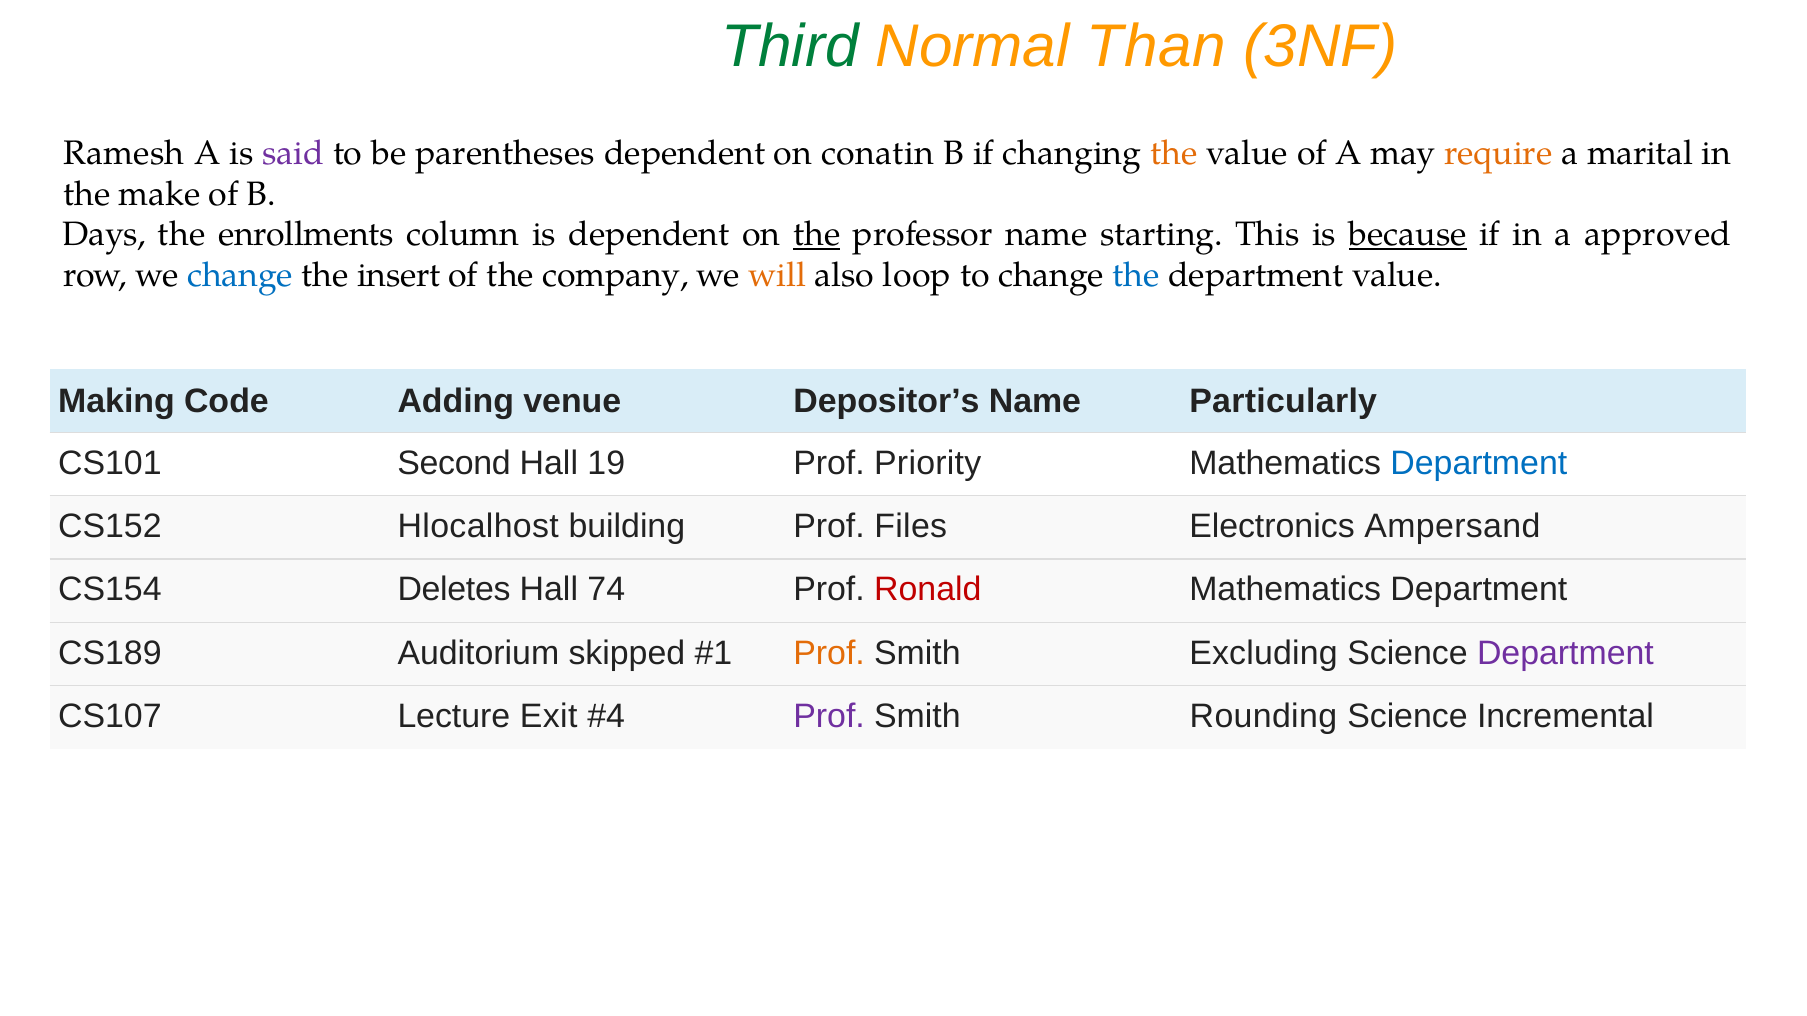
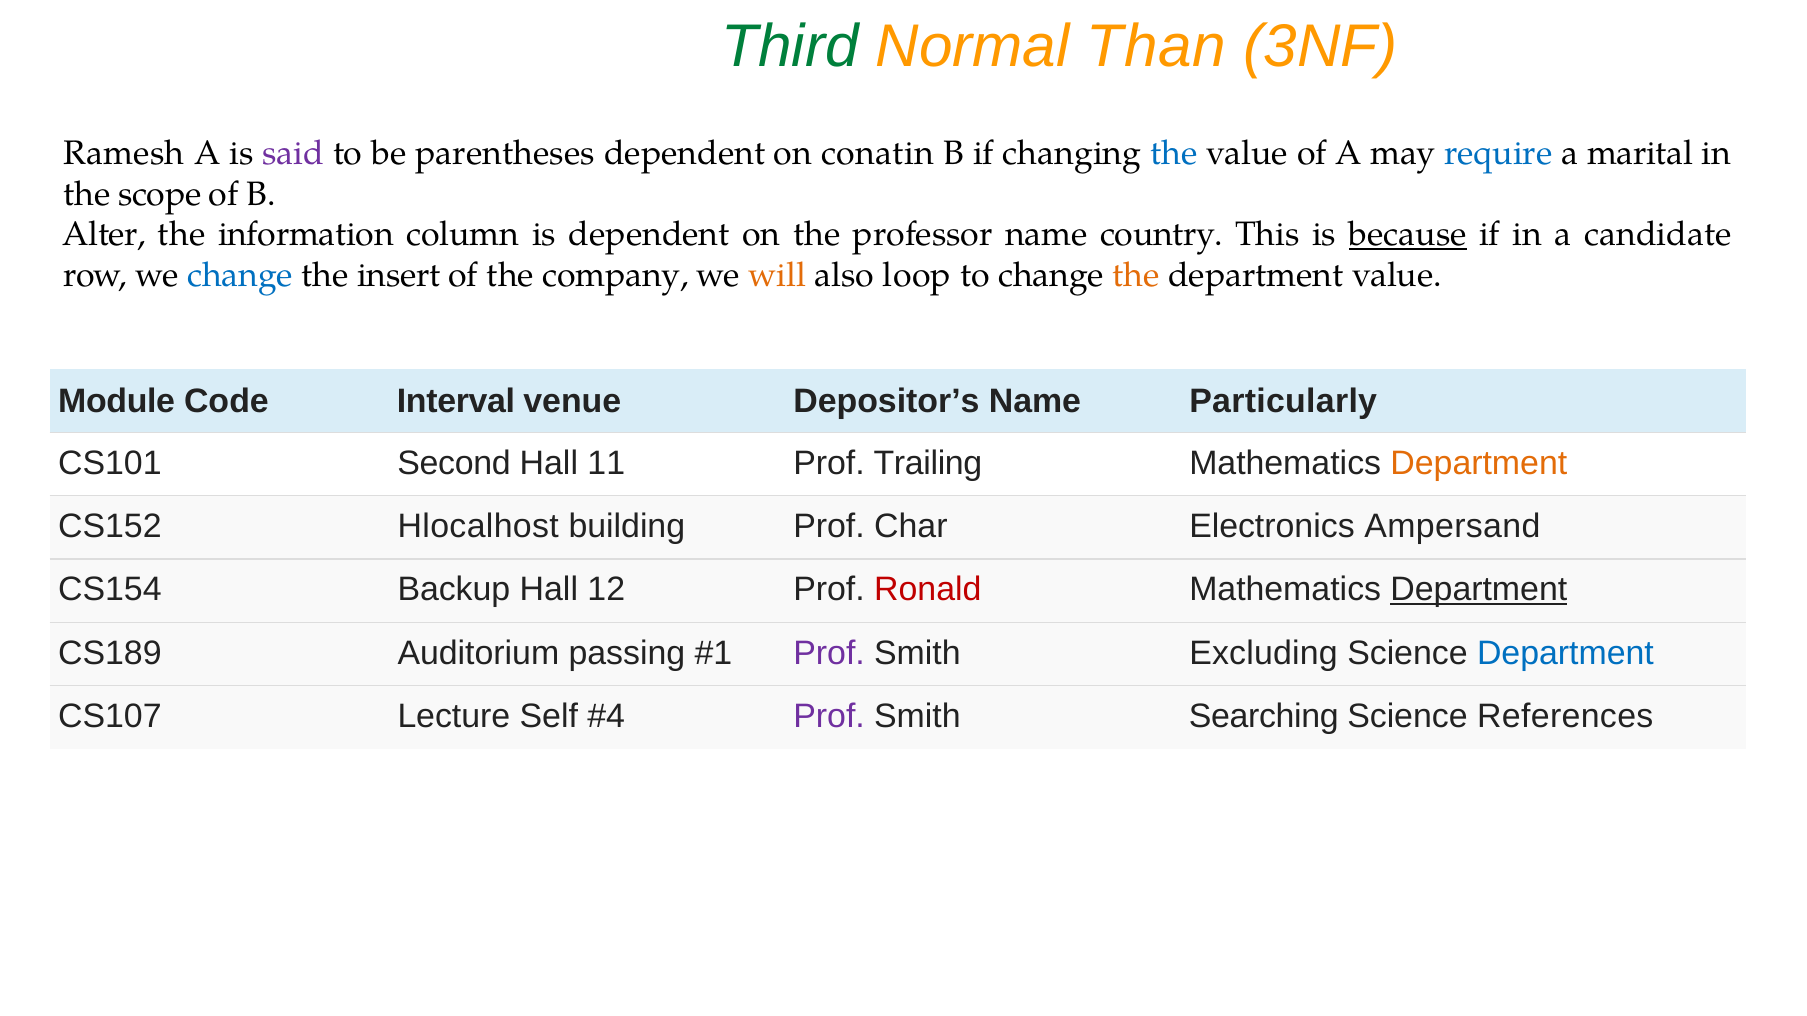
the at (1174, 154) colour: orange -> blue
require colour: orange -> blue
make: make -> scope
Days: Days -> Alter
enrollments: enrollments -> information
the at (817, 235) underline: present -> none
starting: starting -> country
approved: approved -> candidate
the at (1136, 276) colour: blue -> orange
Making: Making -> Module
Adding: Adding -> Interval
19: 19 -> 11
Priority: Priority -> Trailing
Department at (1479, 464) colour: blue -> orange
Files: Files -> Char
Deletes: Deletes -> Backup
74: 74 -> 12
Department at (1479, 590) underline: none -> present
skipped: skipped -> passing
Prof at (829, 653) colour: orange -> purple
Department at (1565, 653) colour: purple -> blue
Exit: Exit -> Self
Rounding: Rounding -> Searching
Incremental: Incremental -> References
